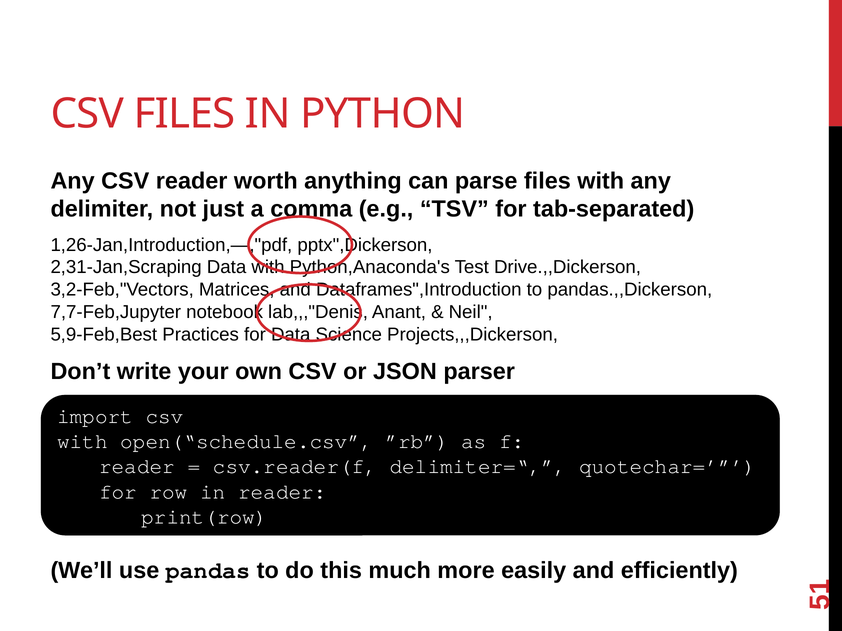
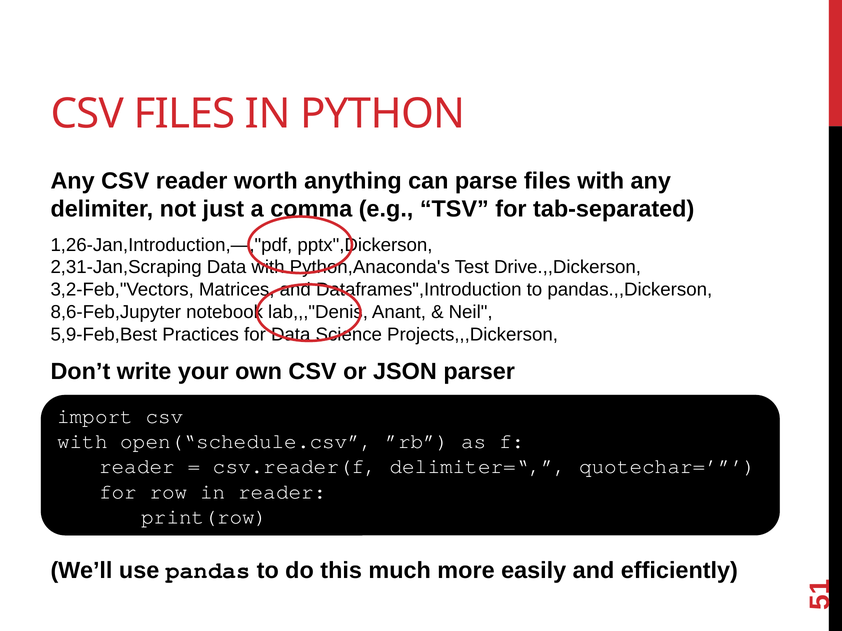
7,7-Feb,Jupyter: 7,7-Feb,Jupyter -> 8,6-Feb,Jupyter
